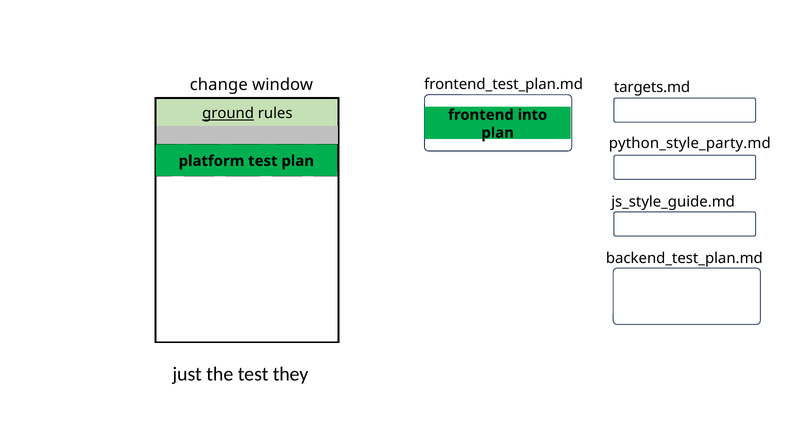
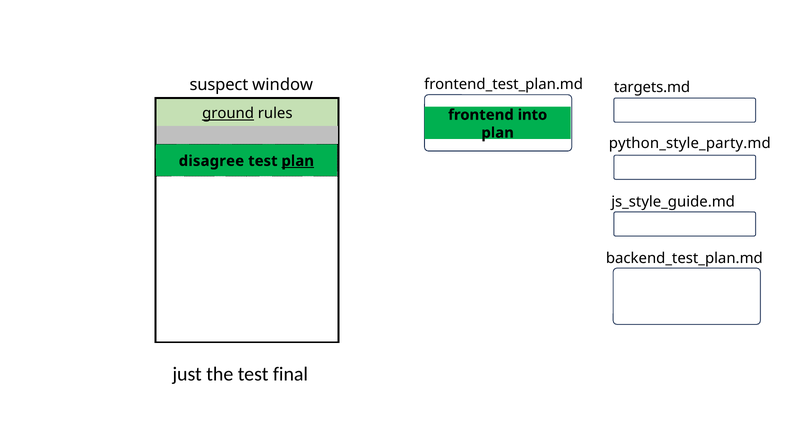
change: change -> suspect
platform: platform -> disagree
plan at (298, 161) underline: none -> present
they: they -> final
